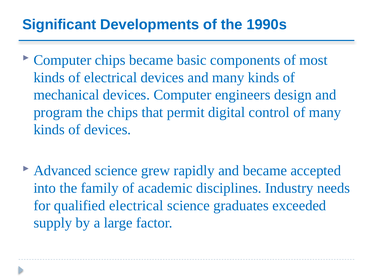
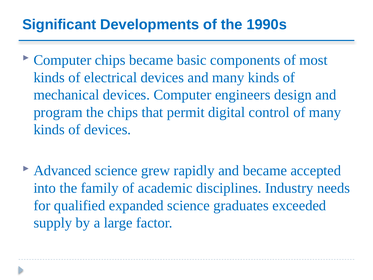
qualified electrical: electrical -> expanded
